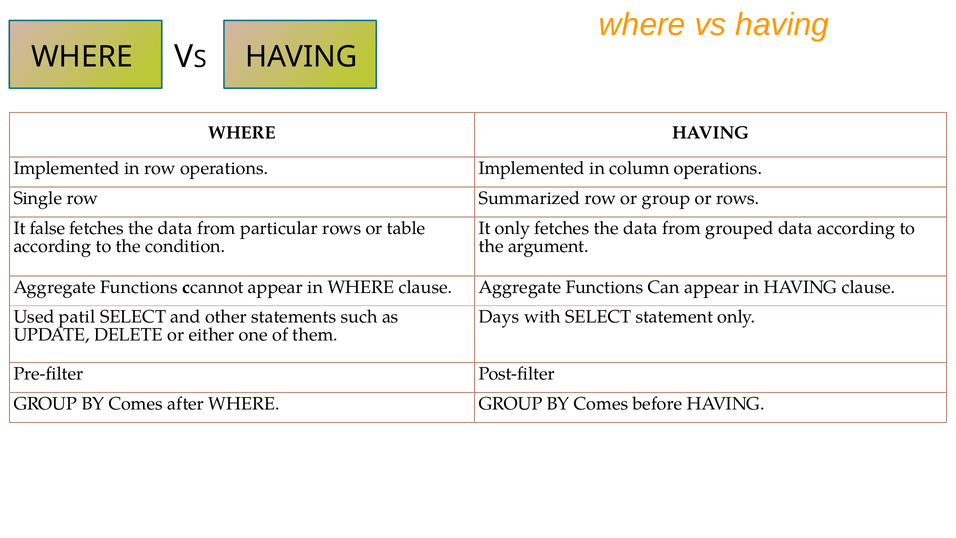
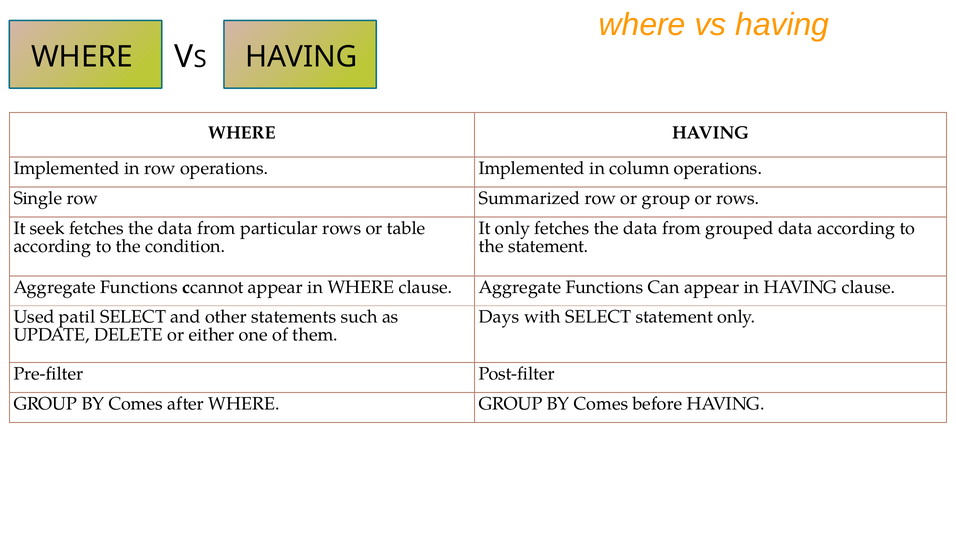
false: false -> seek
the argument: argument -> statement
